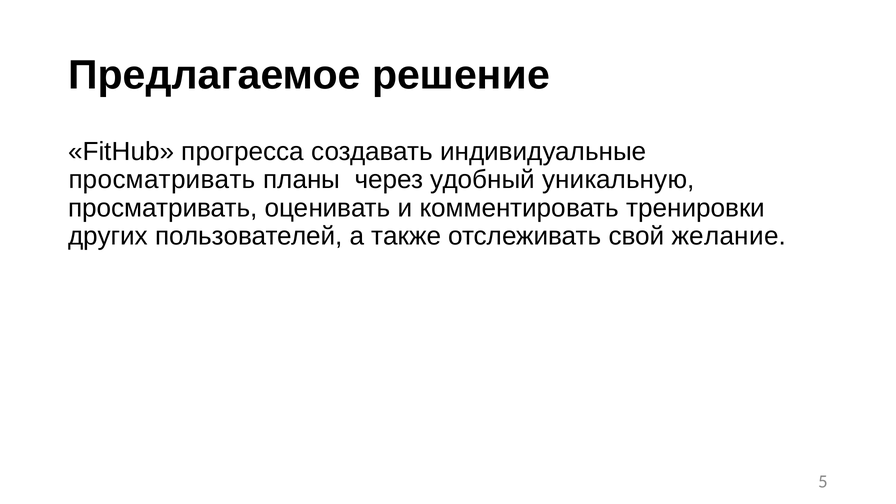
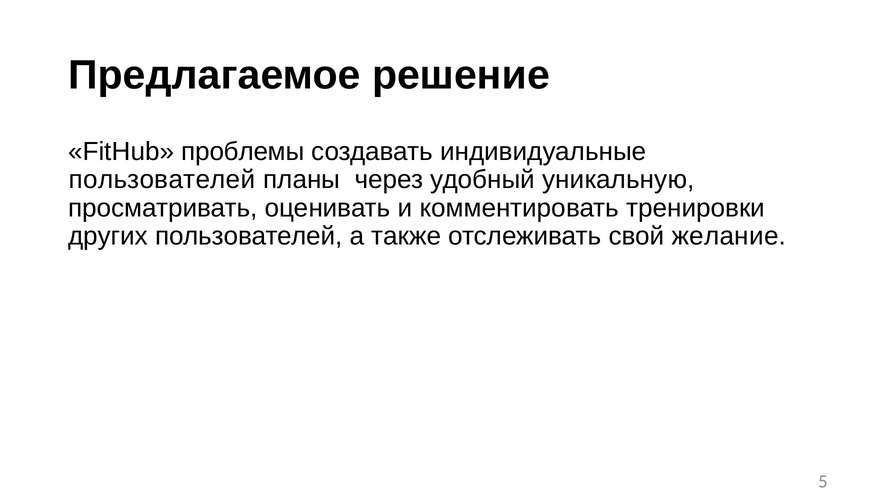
прогресса: прогресса -> проблемы
просматривать at (162, 180): просматривать -> пользователей
